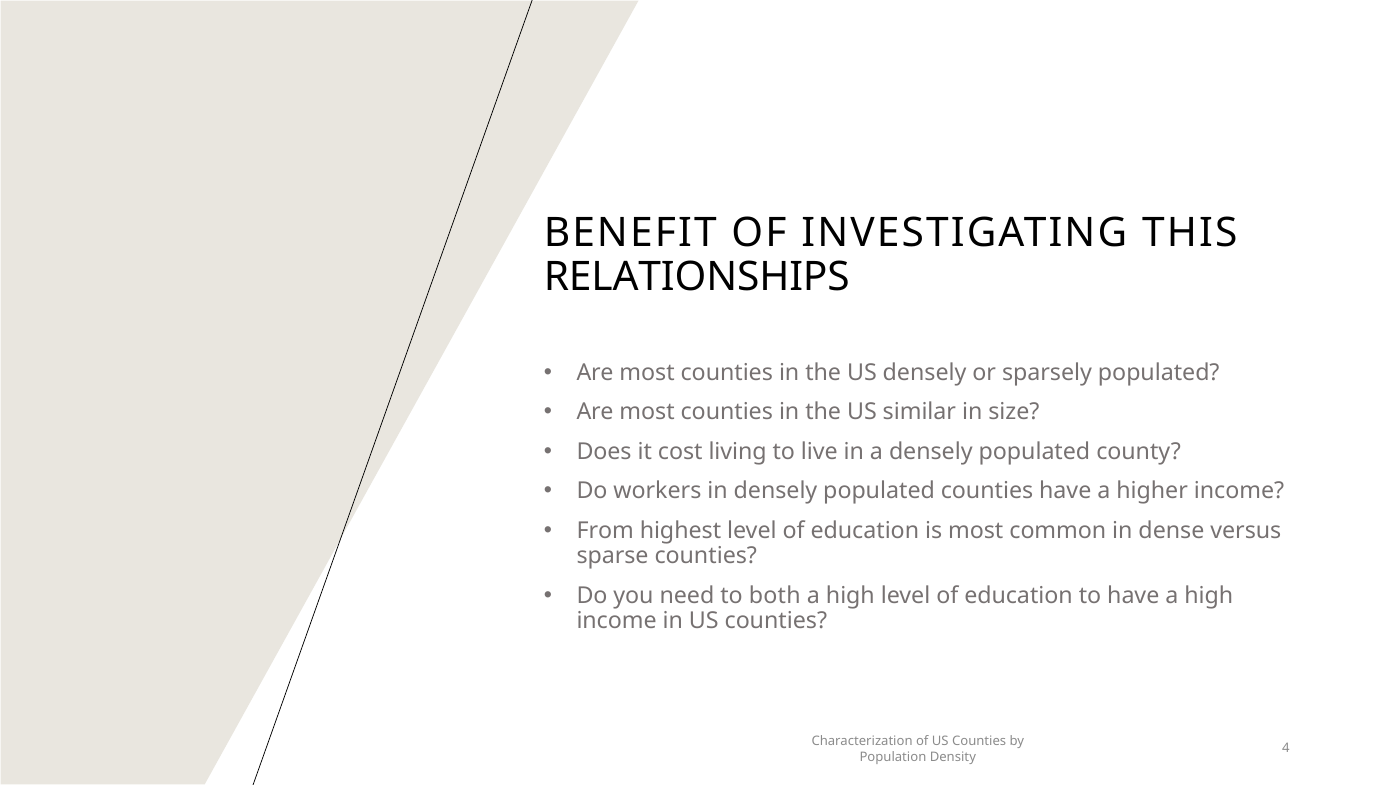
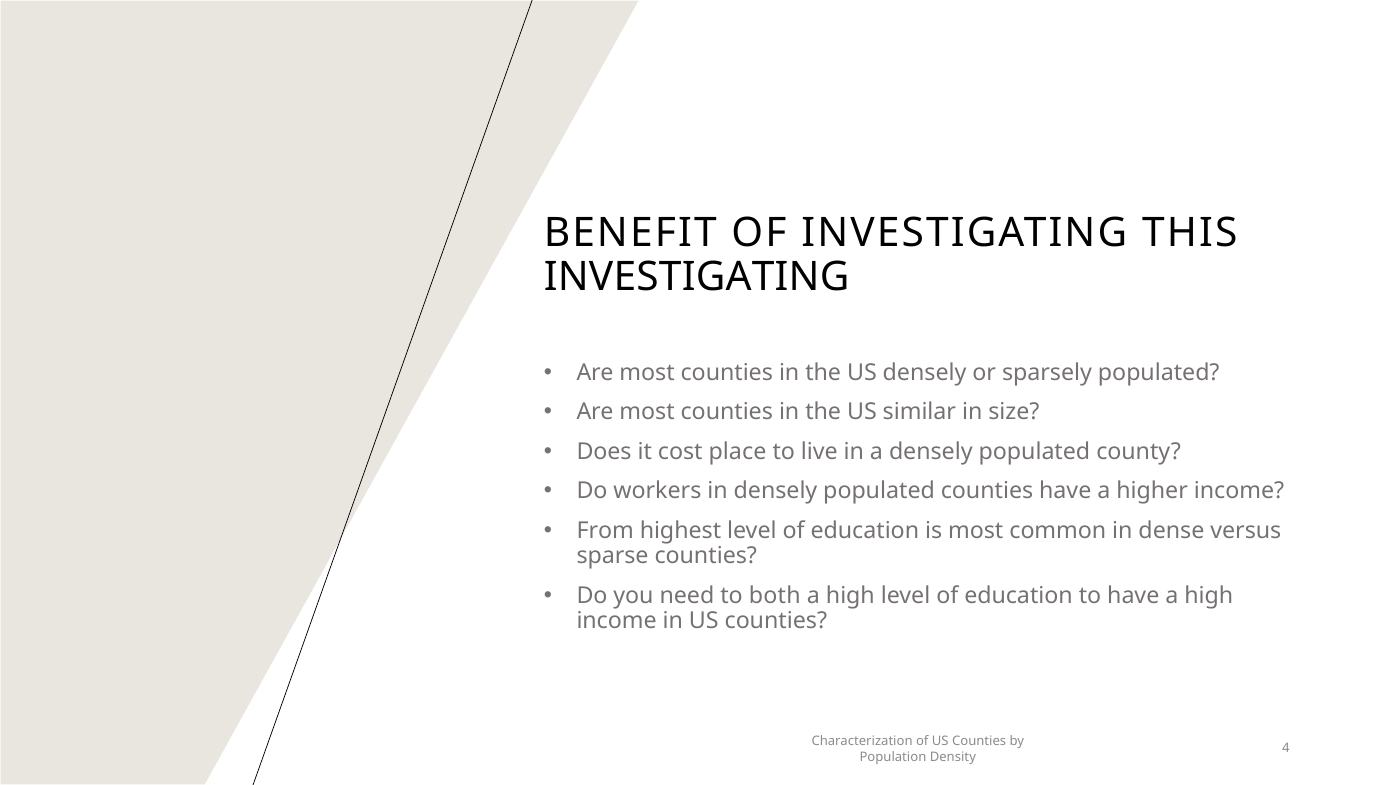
RELATIONSHIPS at (697, 277): RELATIONSHIPS -> INVESTIGATING
living: living -> place
